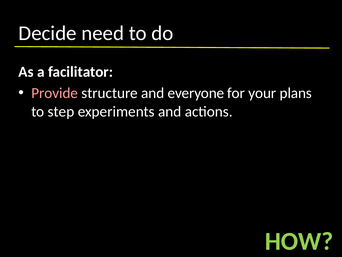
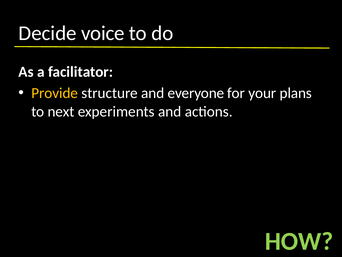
need: need -> voice
Provide colour: pink -> yellow
step: step -> next
